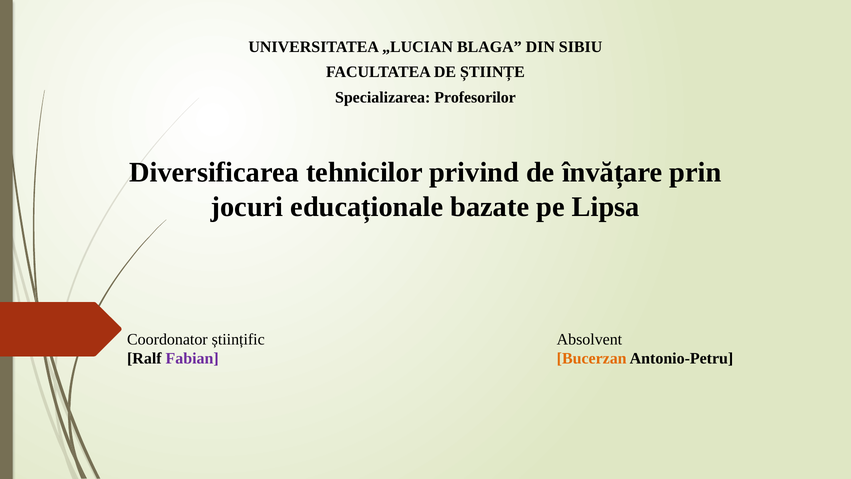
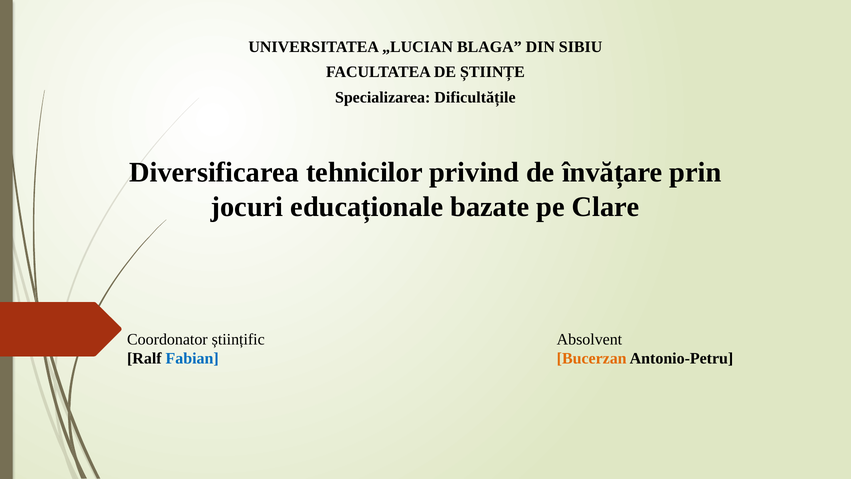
Profesorilor: Profesorilor -> Dificultățile
Lipsa: Lipsa -> Clare
Fabian colour: purple -> blue
